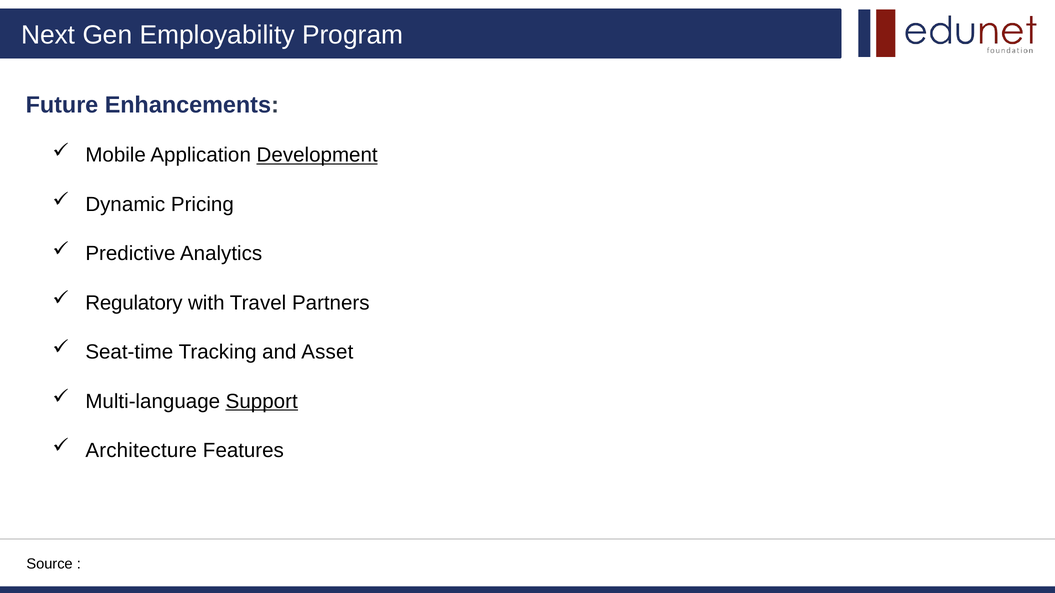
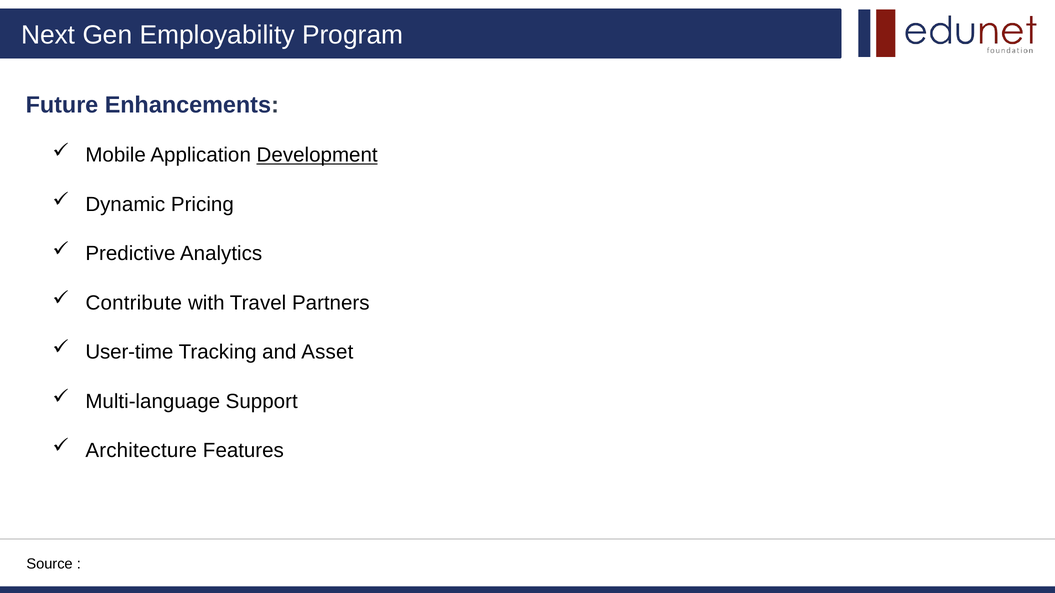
Regulatory: Regulatory -> Contribute
Seat-time: Seat-time -> User-time
Support underline: present -> none
